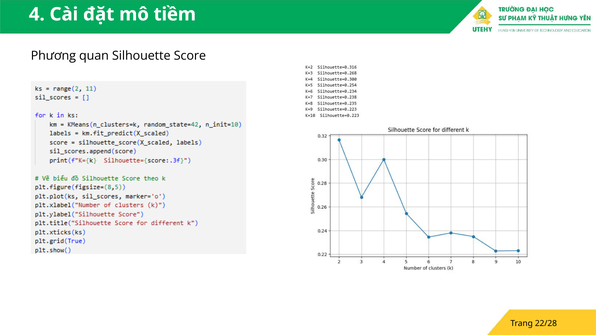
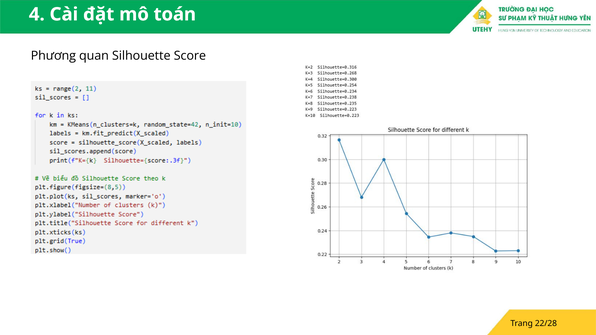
tiềm: tiềm -> toán
